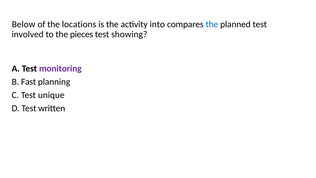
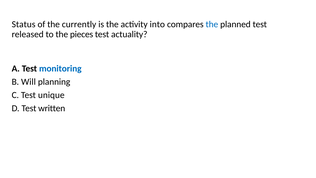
Below: Below -> Status
locations: locations -> currently
involved: involved -> released
showing: showing -> actuality
monitoring colour: purple -> blue
Fast: Fast -> Will
